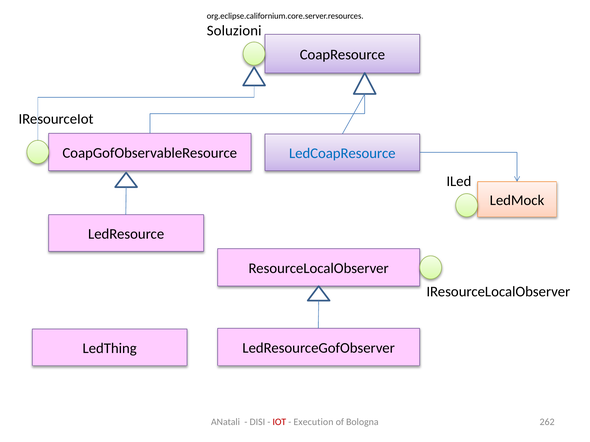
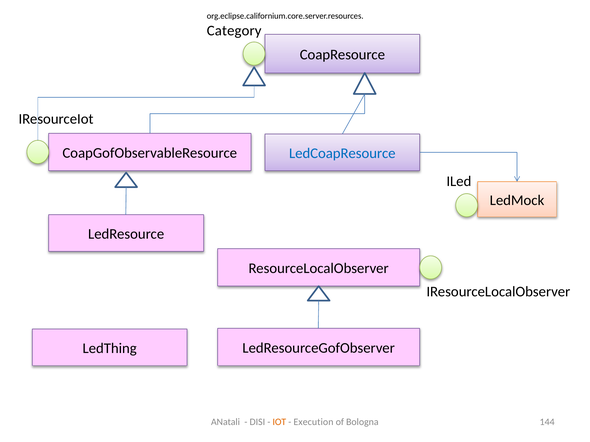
Soluzioni: Soluzioni -> Category
IOT colour: red -> orange
262: 262 -> 144
